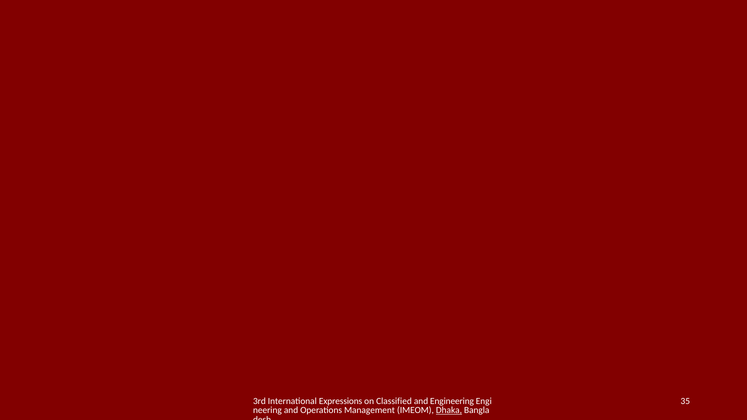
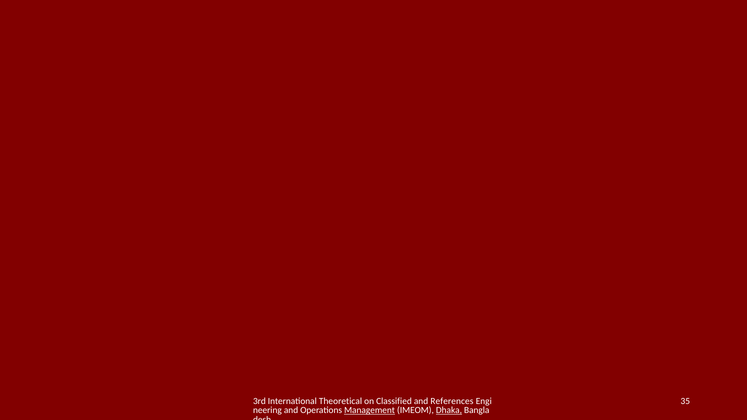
Expressions: Expressions -> Theoretical
Engineering: Engineering -> References
Management underline: none -> present
